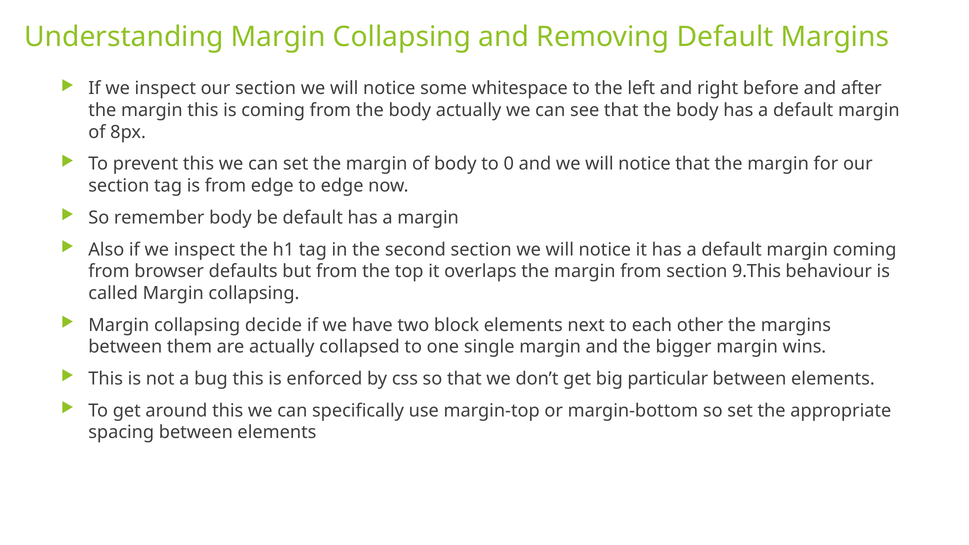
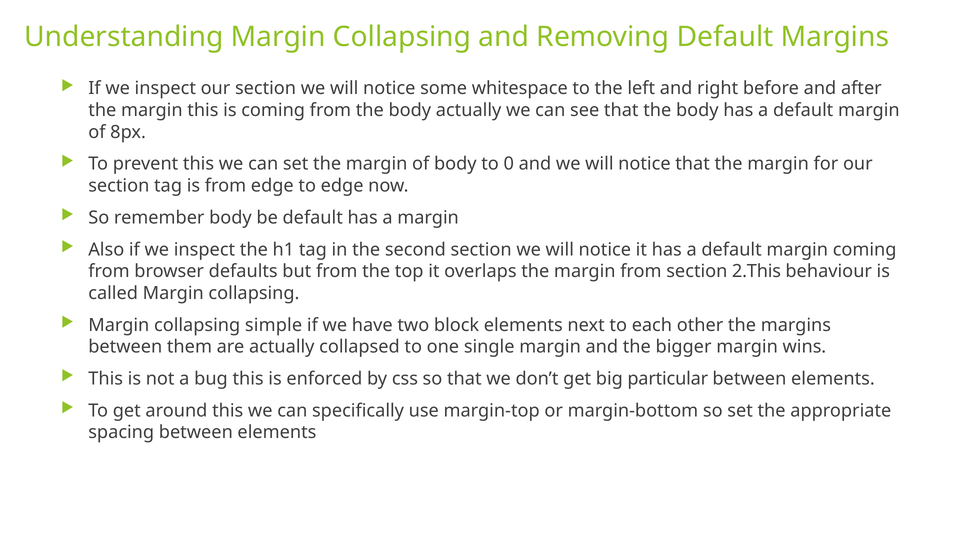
9.This: 9.This -> 2.This
decide: decide -> simple
